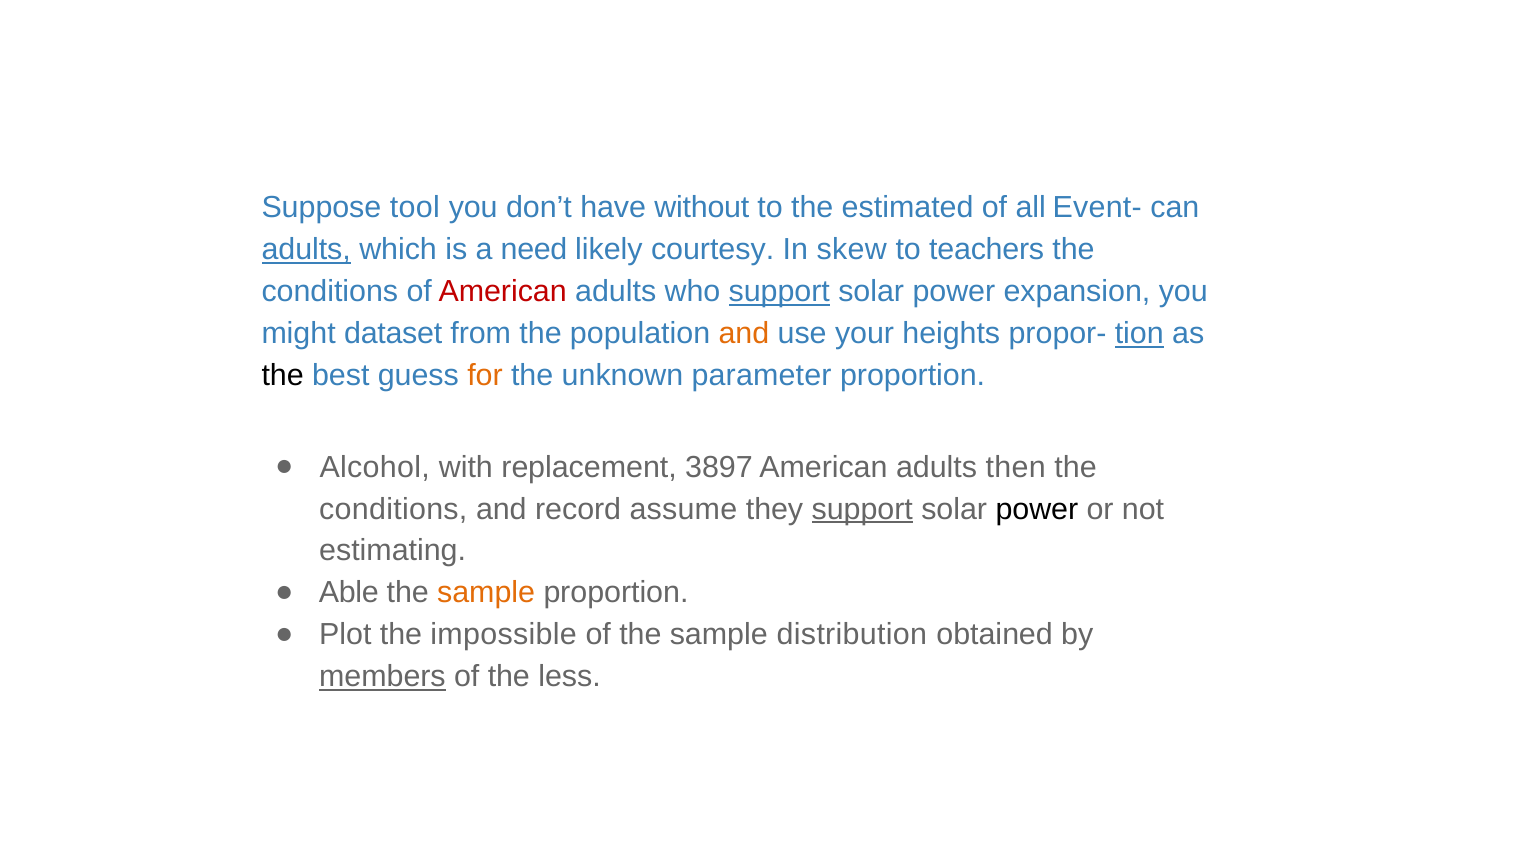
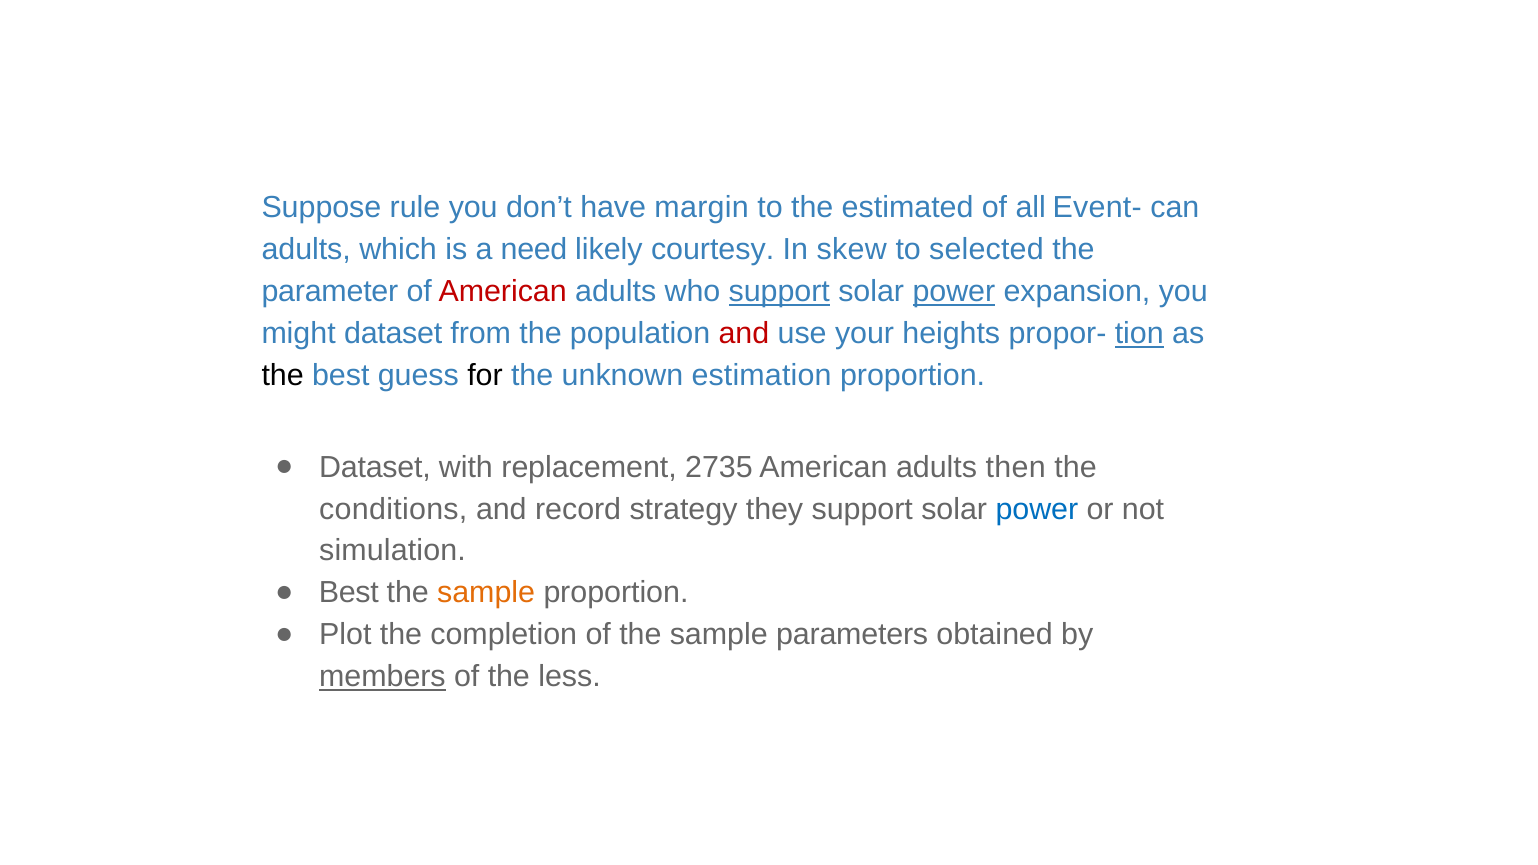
tool: tool -> rule
without: without -> margin
adults at (306, 250) underline: present -> none
teachers: teachers -> selected
conditions at (330, 292): conditions -> parameter
power at (954, 292) underline: none -> present
and at (744, 334) colour: orange -> red
for colour: orange -> black
parameter: parameter -> estimation
Alcohol at (375, 467): Alcohol -> Dataset
3897: 3897 -> 2735
assume: assume -> strategy
support at (862, 509) underline: present -> none
power at (1037, 509) colour: black -> blue
estimating: estimating -> simulation
Able at (349, 593): Able -> Best
impossible: impossible -> completion
distribution: distribution -> parameters
